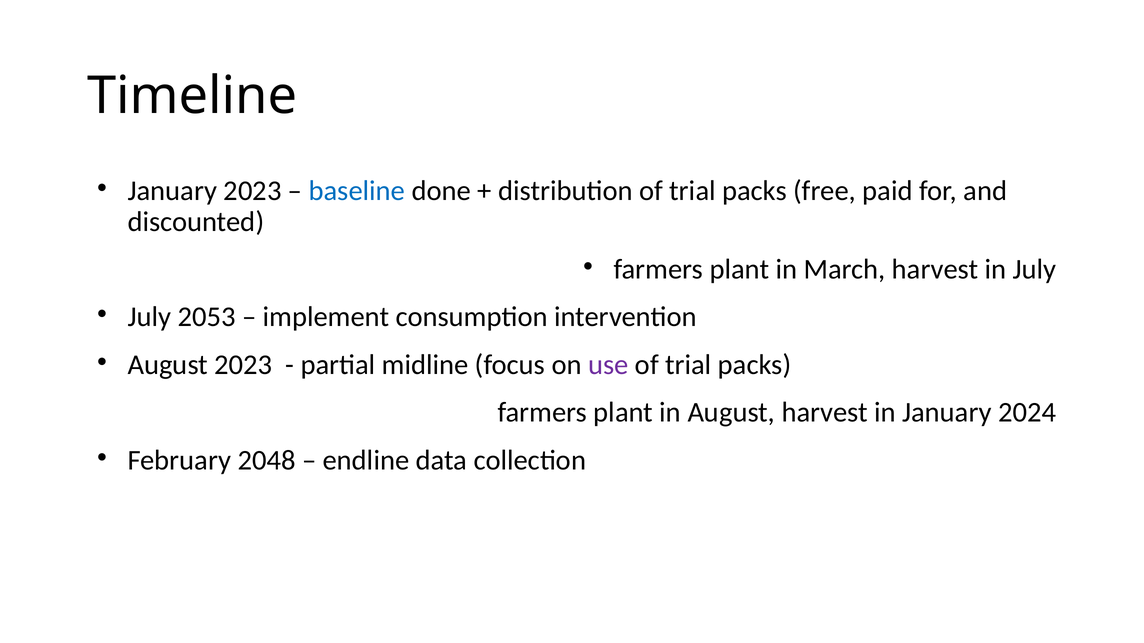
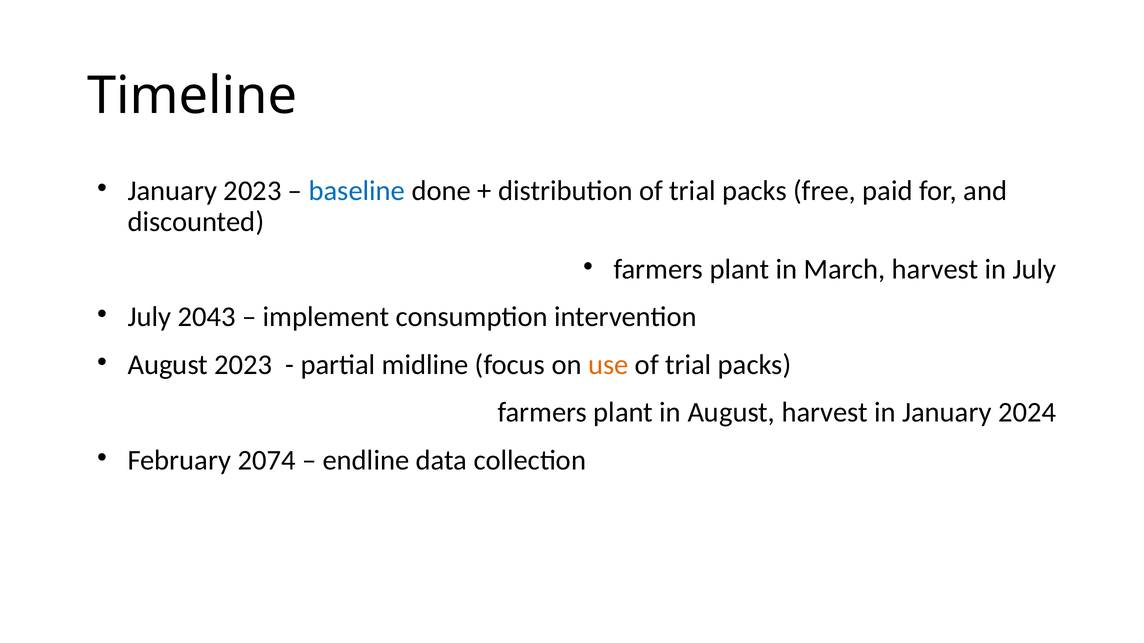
2053: 2053 -> 2043
use colour: purple -> orange
2048: 2048 -> 2074
